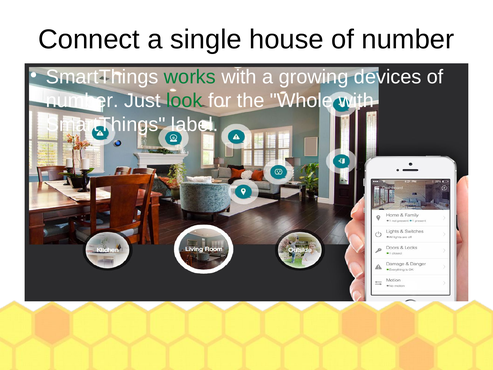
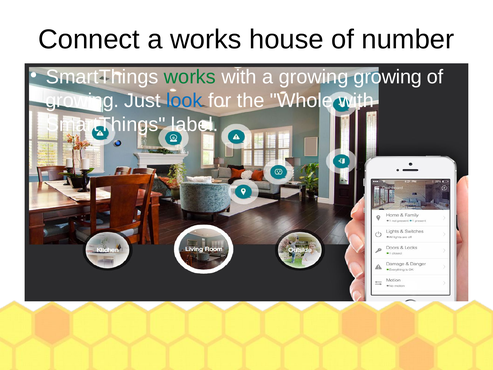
a single: single -> works
growing devices: devices -> growing
number at (82, 101): number -> growing
look colour: green -> blue
